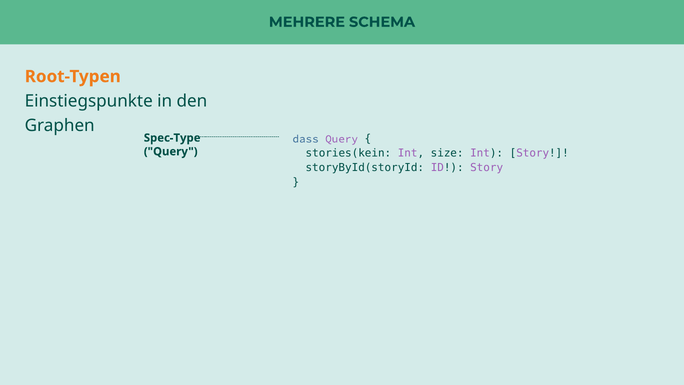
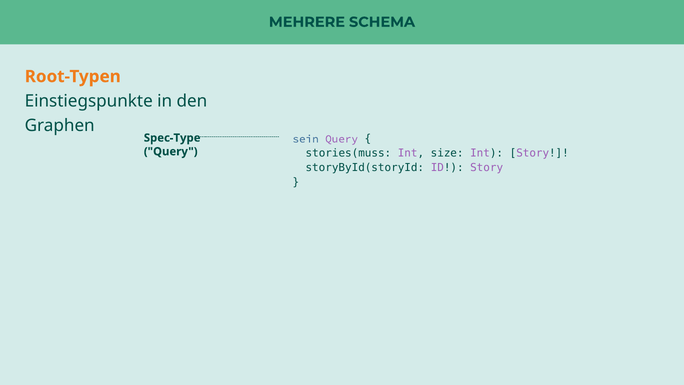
dass: dass -> sein
stories(kein: stories(kein -> stories(muss
